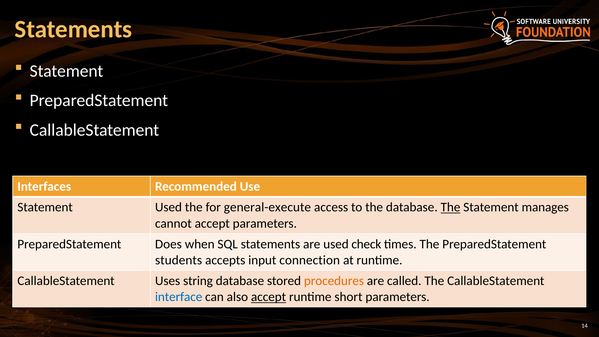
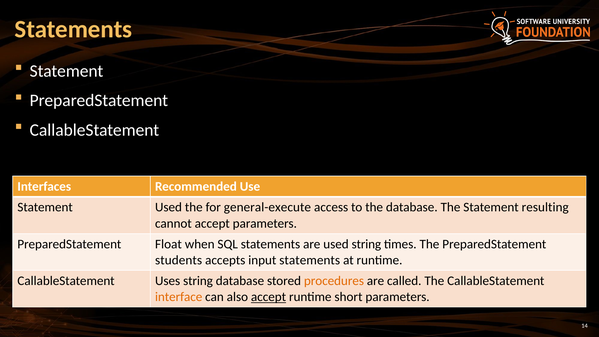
The at (451, 207) underline: present -> none
manages: manages -> resulting
Does: Does -> Float
used check: check -> string
input connection: connection -> statements
interface colour: blue -> orange
